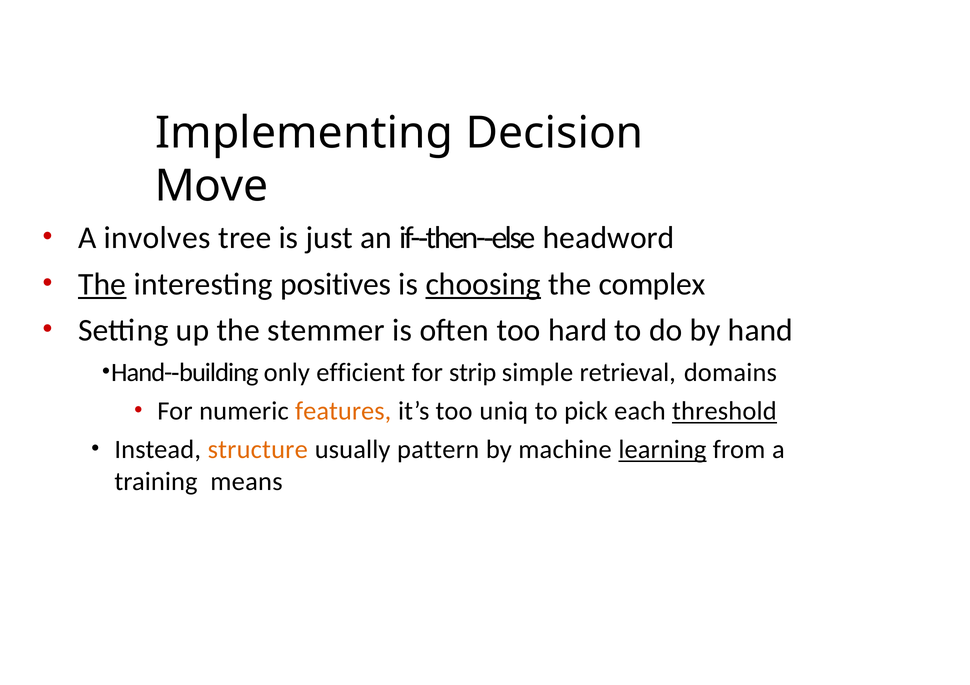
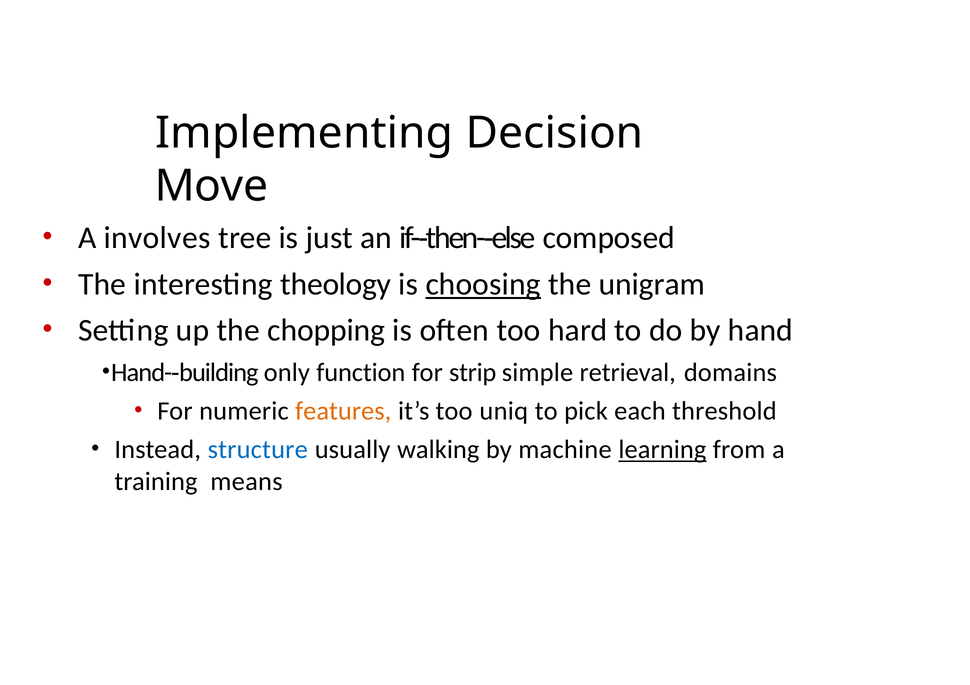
headword: headword -> composed
The at (102, 284) underline: present -> none
positives: positives -> theology
complex: complex -> unigram
stemmer: stemmer -> chopping
efficient: efficient -> function
threshold underline: present -> none
structure colour: orange -> blue
pattern: pattern -> walking
